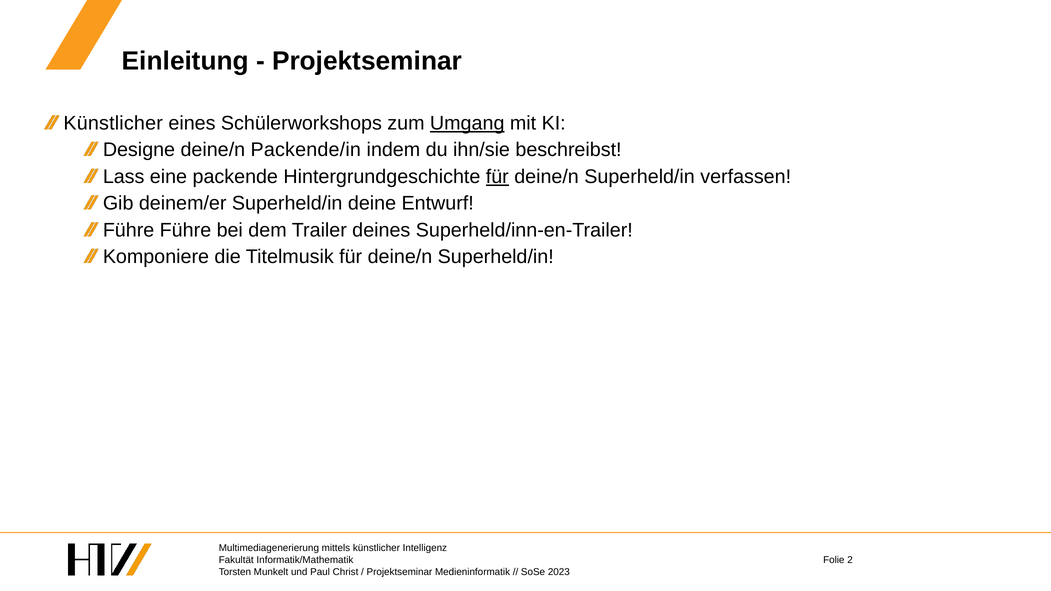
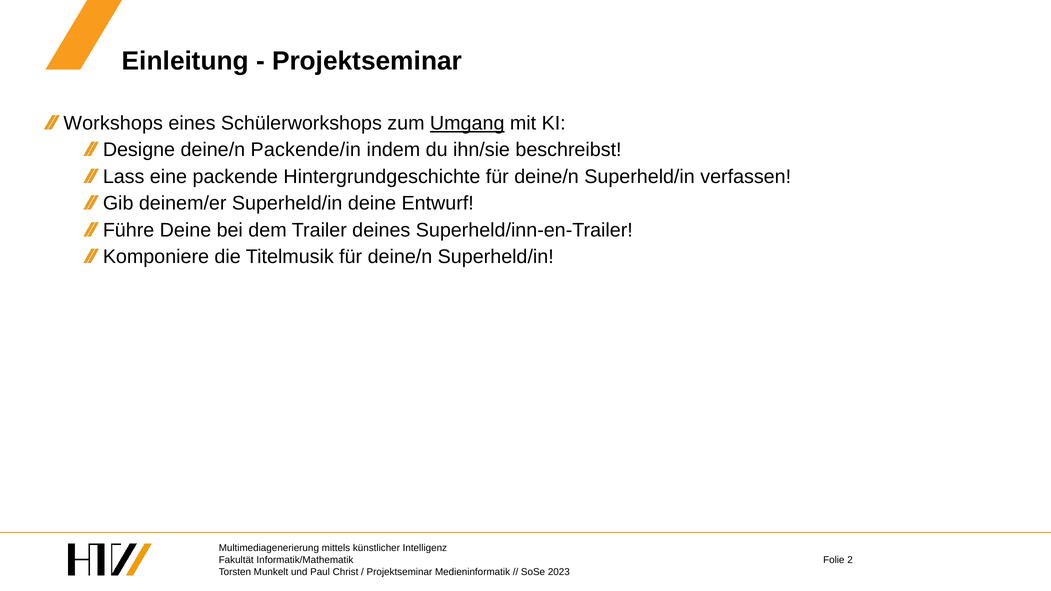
Künstlicher at (113, 123): Künstlicher -> Workshops
für at (497, 177) underline: present -> none
Führe Führe: Führe -> Deine
